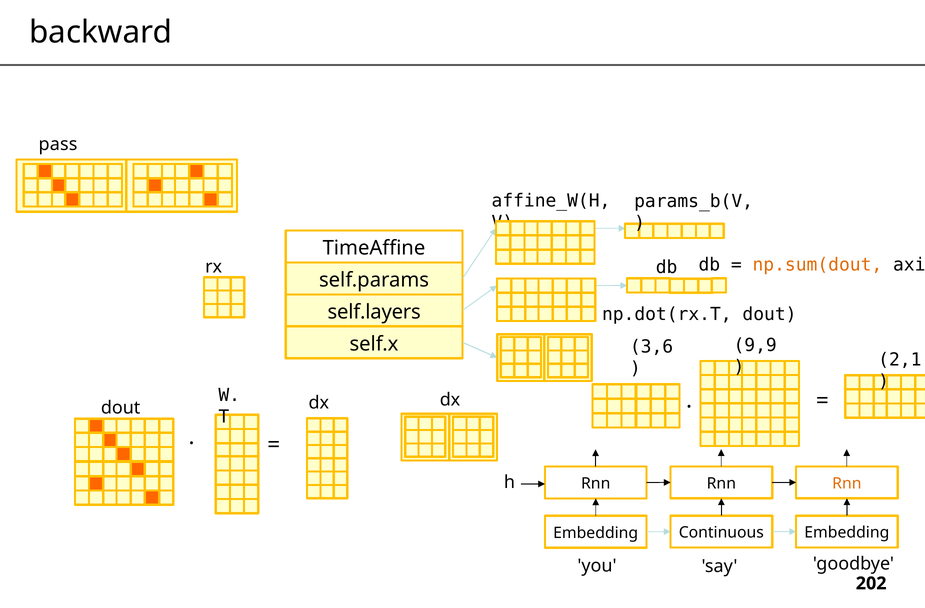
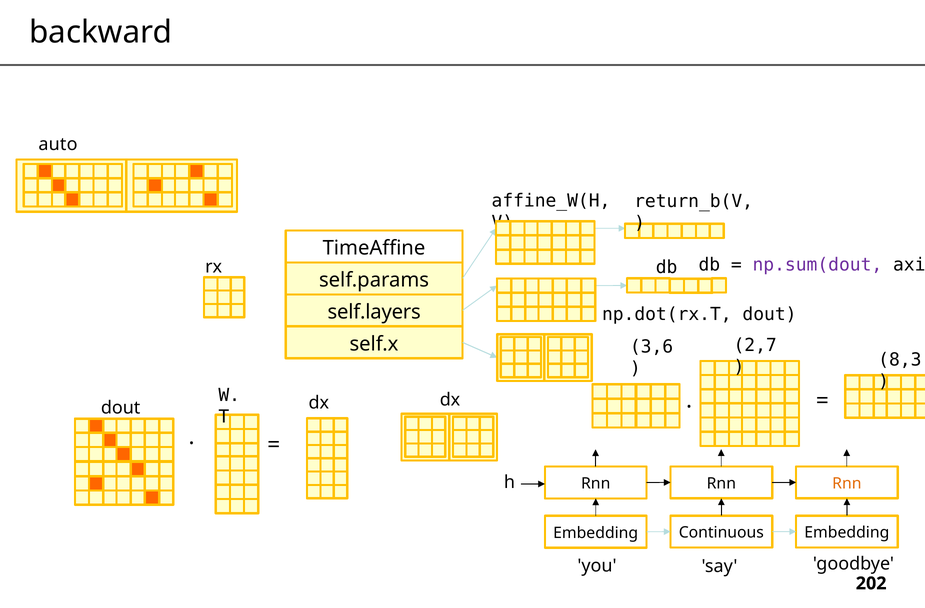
pass: pass -> auto
params_b(V: params_b(V -> return_b(V
np.sum(dout colour: orange -> purple
9,9: 9,9 -> 2,7
2,1: 2,1 -> 8,3
